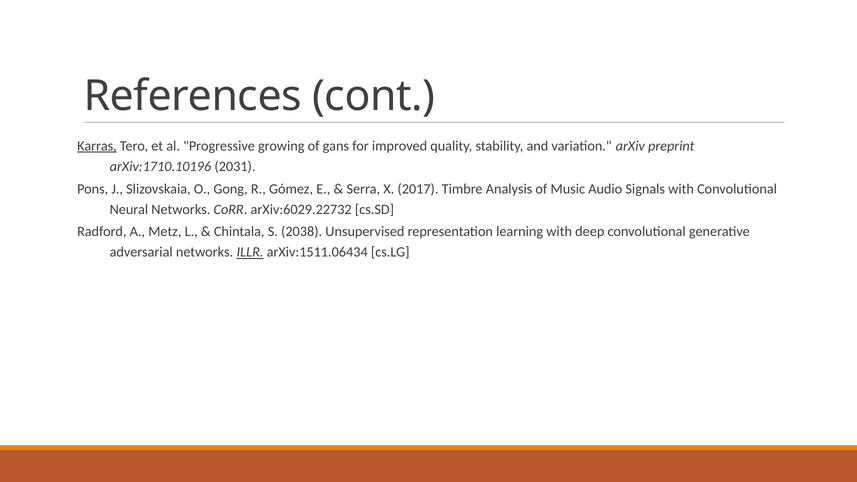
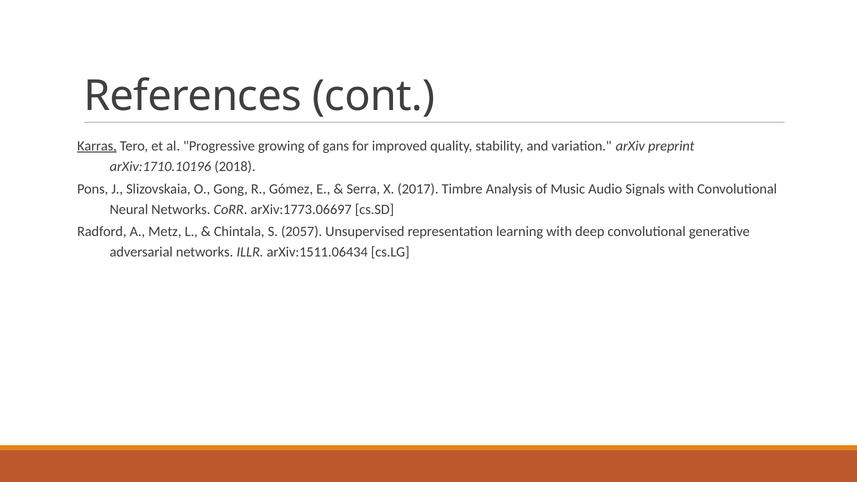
2031: 2031 -> 2018
arXiv:6029.22732: arXiv:6029.22732 -> arXiv:1773.06697
2038: 2038 -> 2057
ILLR underline: present -> none
